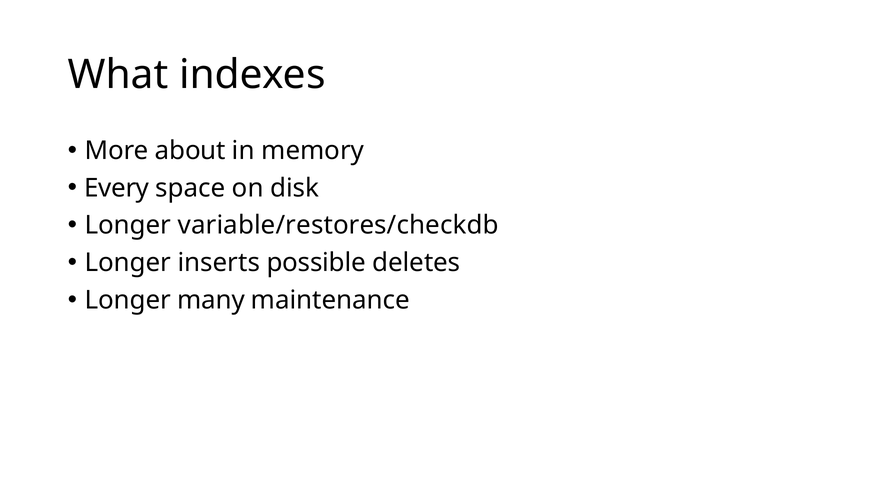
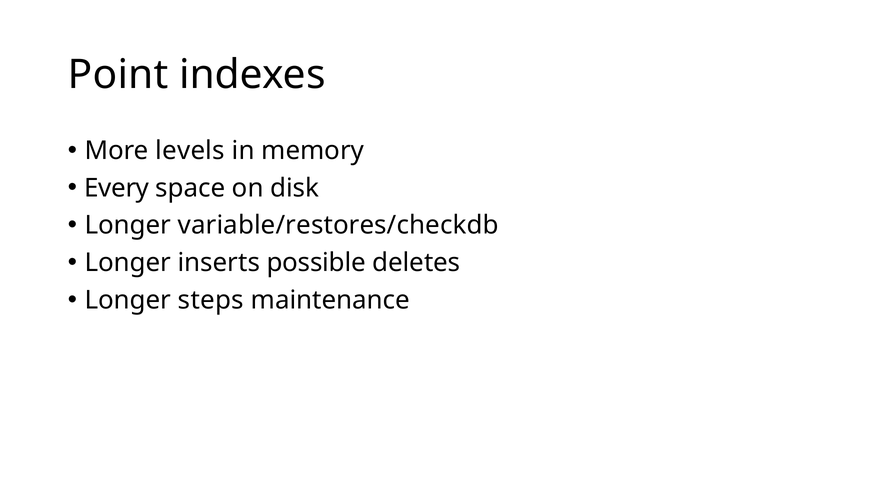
What: What -> Point
about: about -> levels
many: many -> steps
